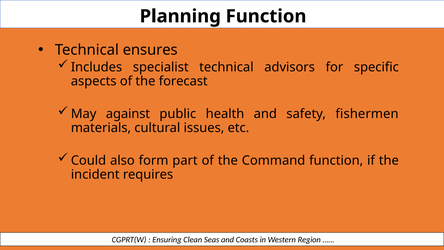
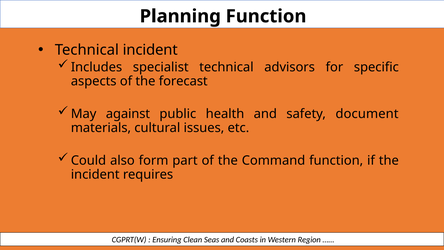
Technical ensures: ensures -> incident
fishermen: fishermen -> document
